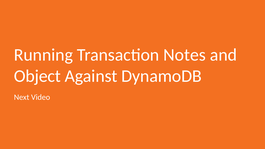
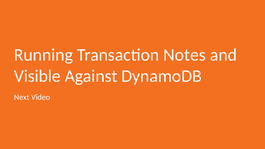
Object: Object -> Visible
